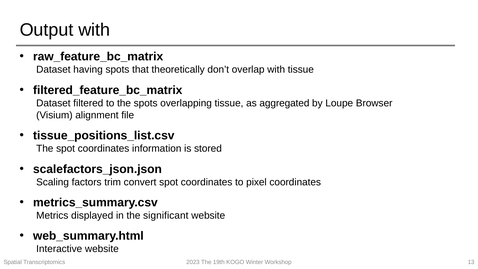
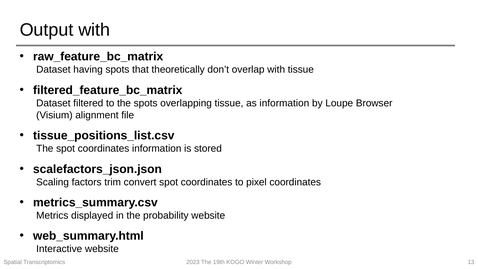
as aggregated: aggregated -> information
significant: significant -> probability
